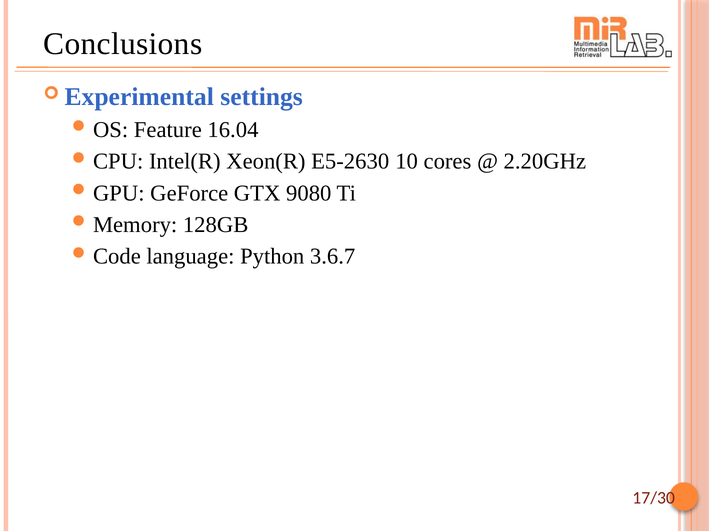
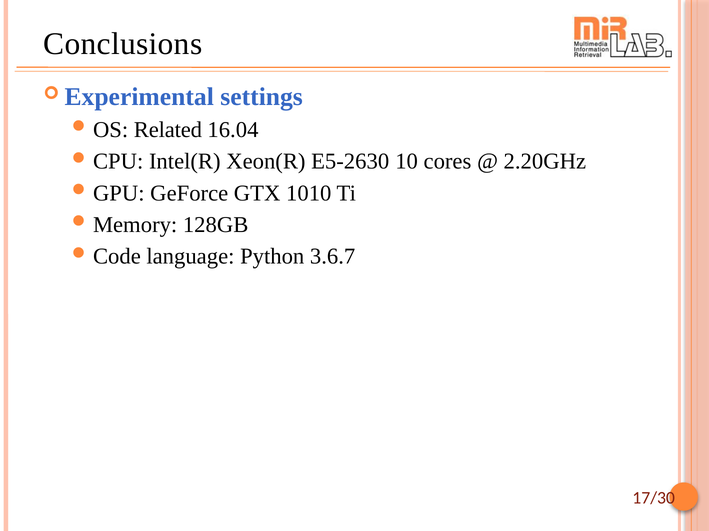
Feature: Feature -> Related
9080: 9080 -> 1010
